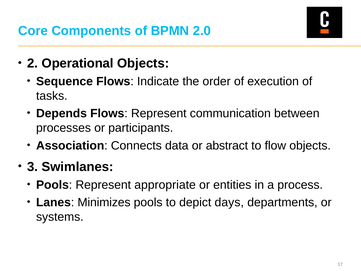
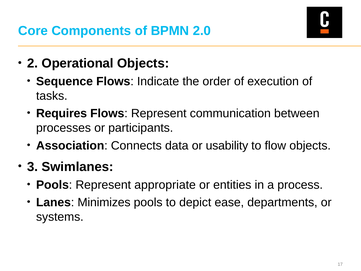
Depends: Depends -> Requires
abstract: abstract -> usability
days: days -> ease
